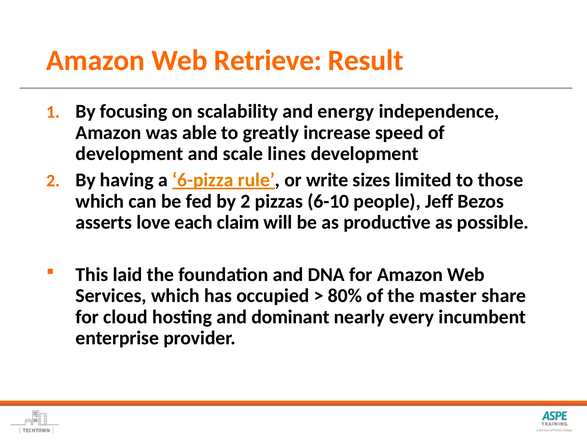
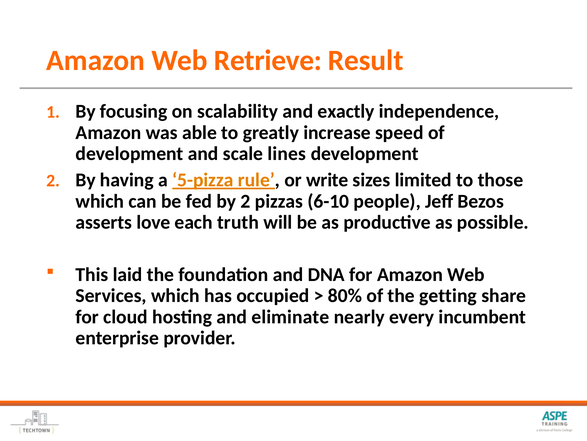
energy: energy -> exactly
6-pizza: 6-pizza -> 5-pizza
claim: claim -> truth
master: master -> getting
dominant: dominant -> eliminate
